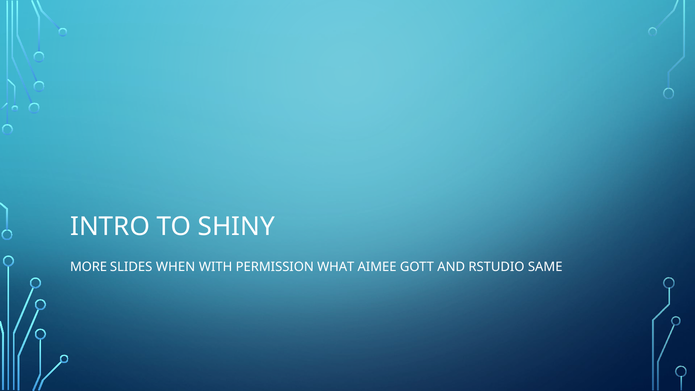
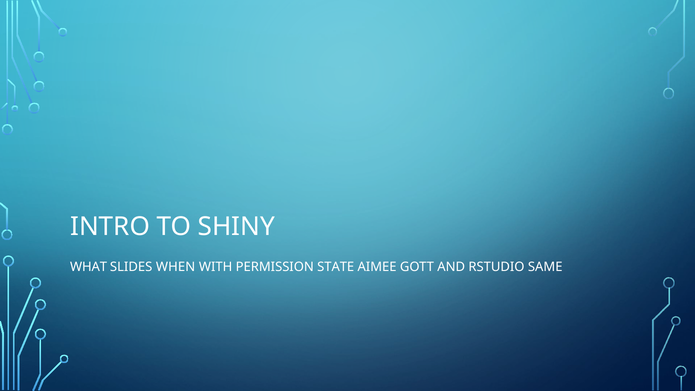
MORE: MORE -> WHAT
WHAT: WHAT -> STATE
